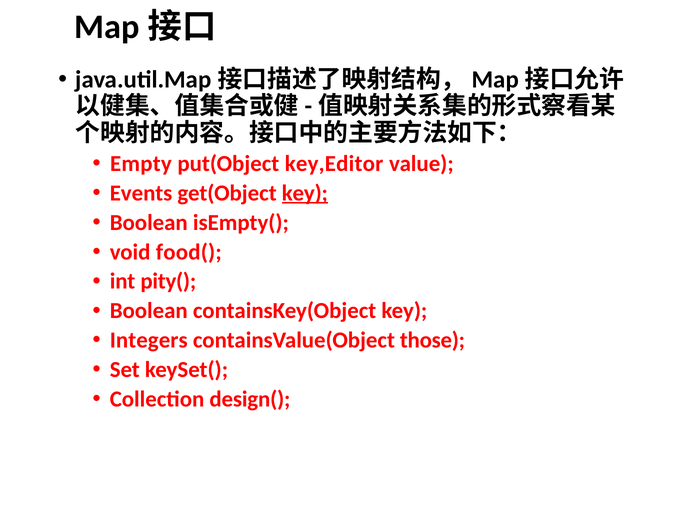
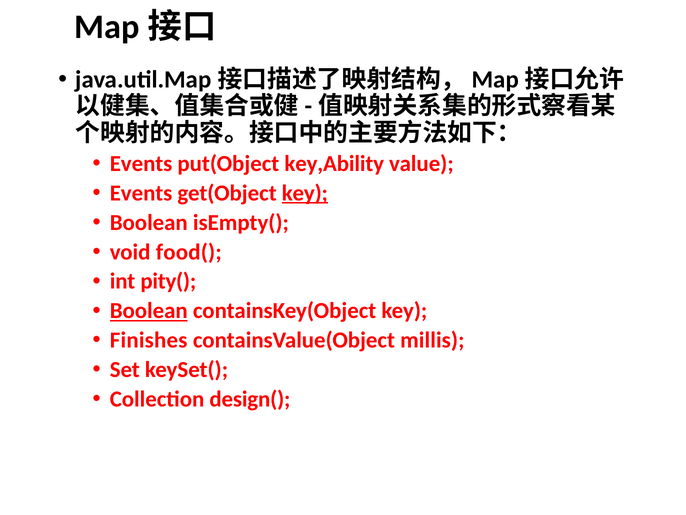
Empty at (141, 163): Empty -> Events
key,Editor: key,Editor -> key,Ability
Boolean at (149, 311) underline: none -> present
Integers: Integers -> Finishes
those: those -> millis
